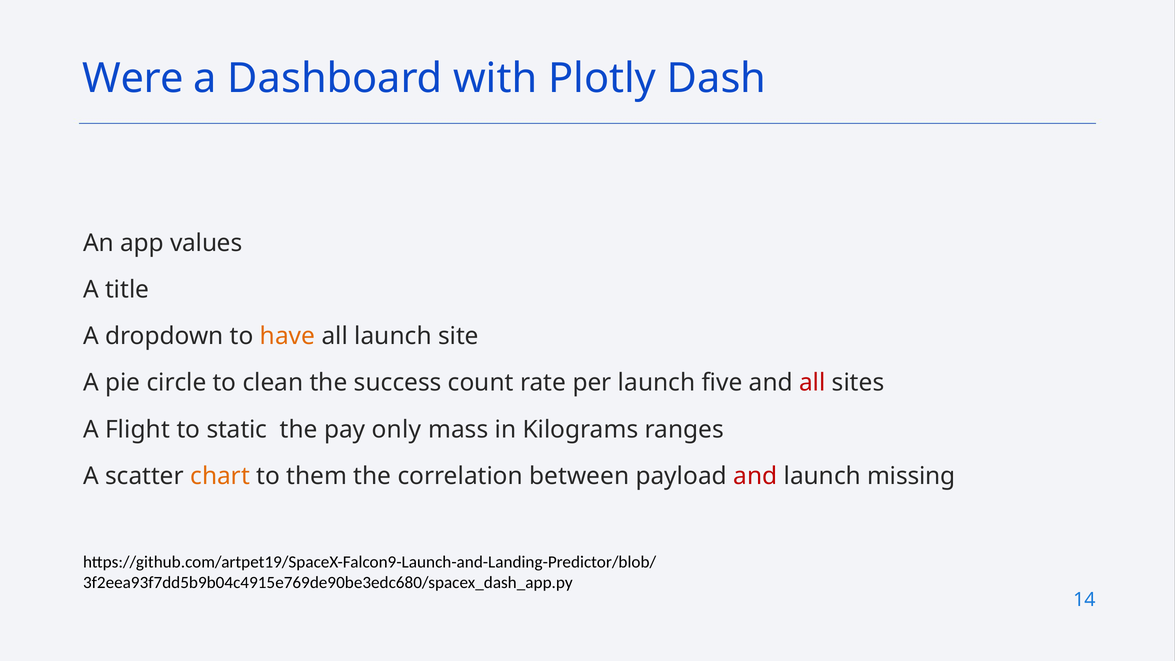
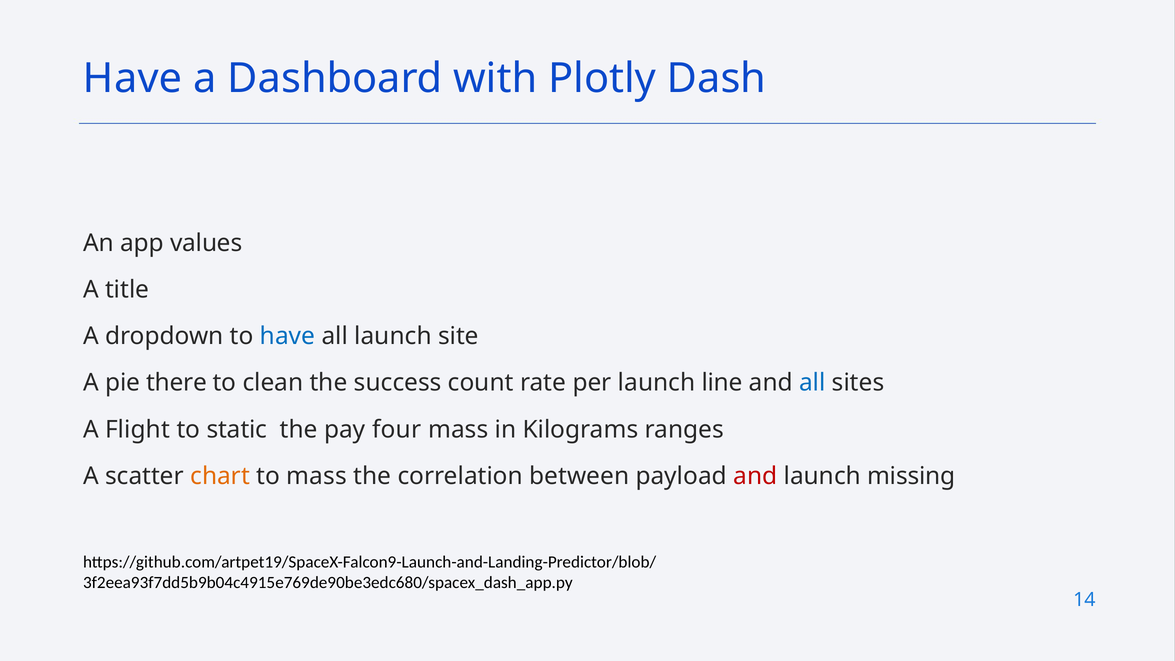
Were at (133, 78): Were -> Have
have at (288, 336) colour: orange -> blue
circle: circle -> there
five: five -> line
all at (812, 383) colour: red -> blue
only: only -> four
to them: them -> mass
